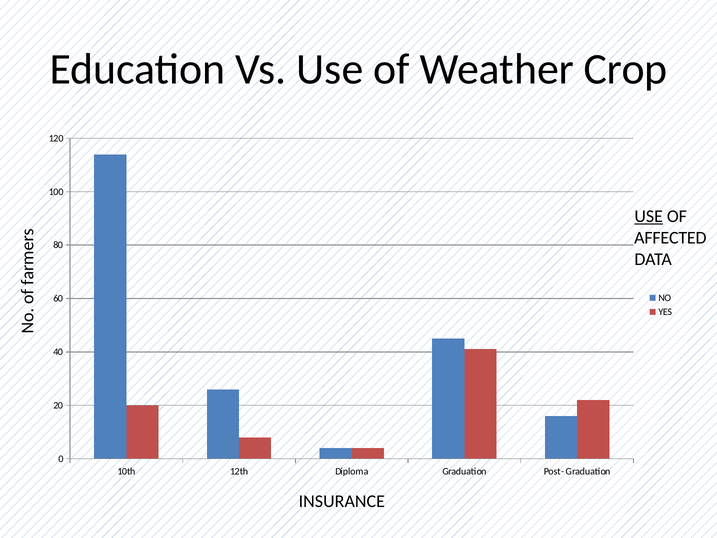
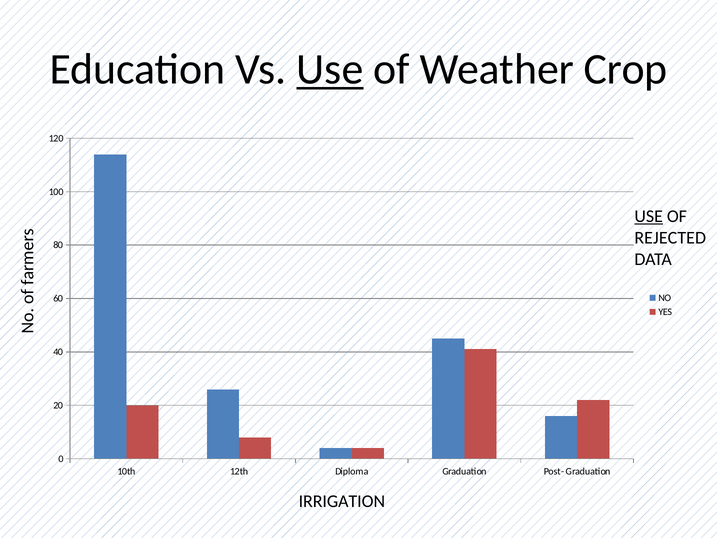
Use at (330, 69) underline: none -> present
AFFECTED: AFFECTED -> REJECTED
INSURANCE: INSURANCE -> IRRIGATION
